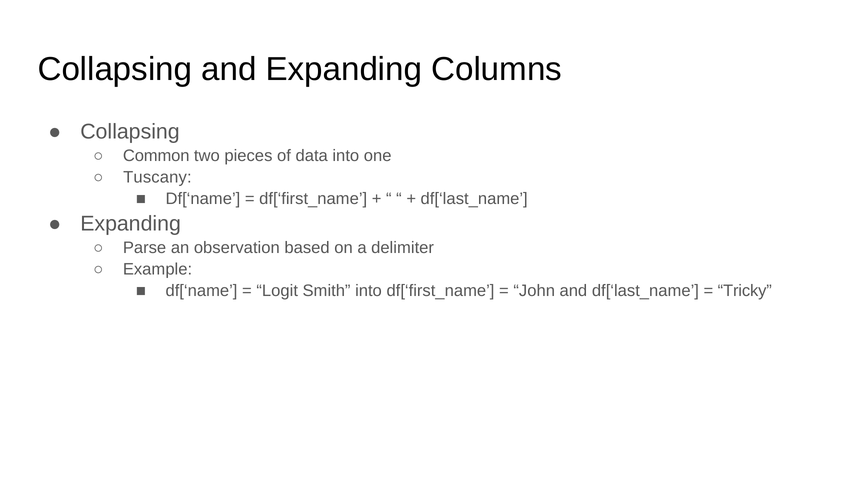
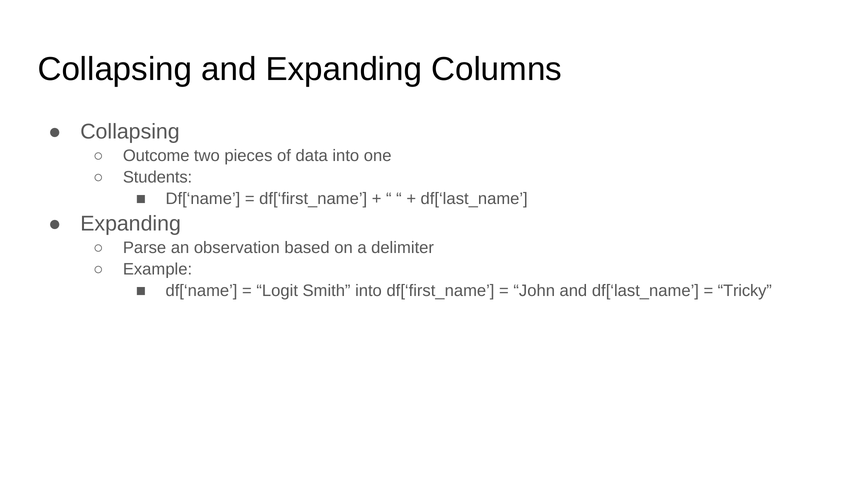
Common: Common -> Outcome
Tuscany: Tuscany -> Students
